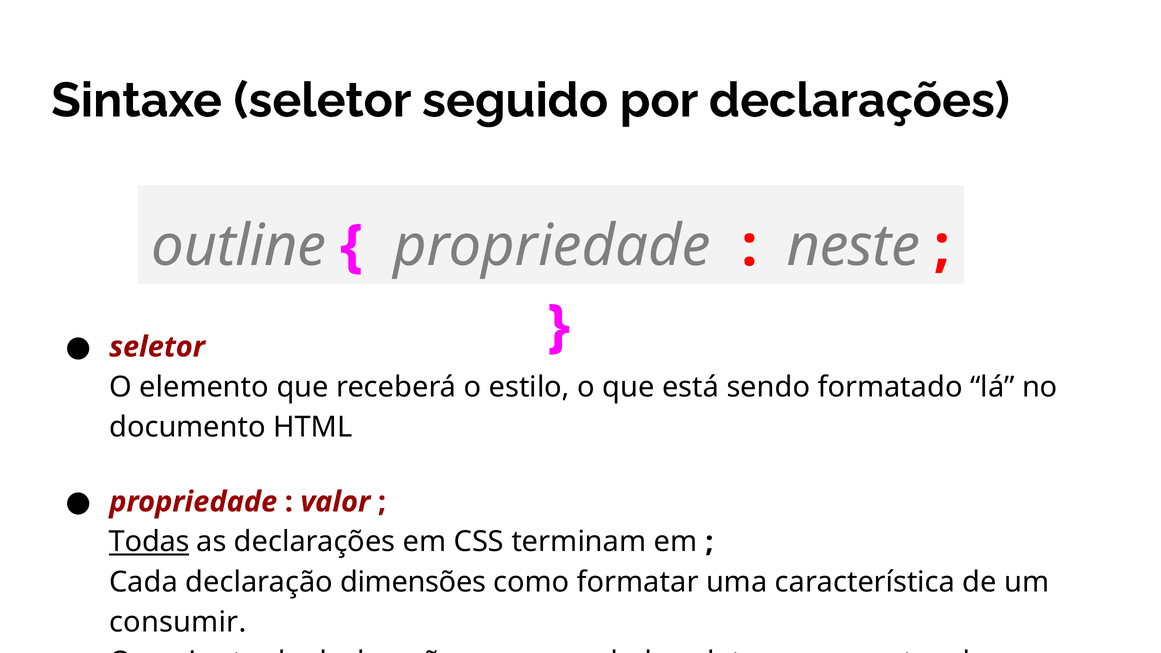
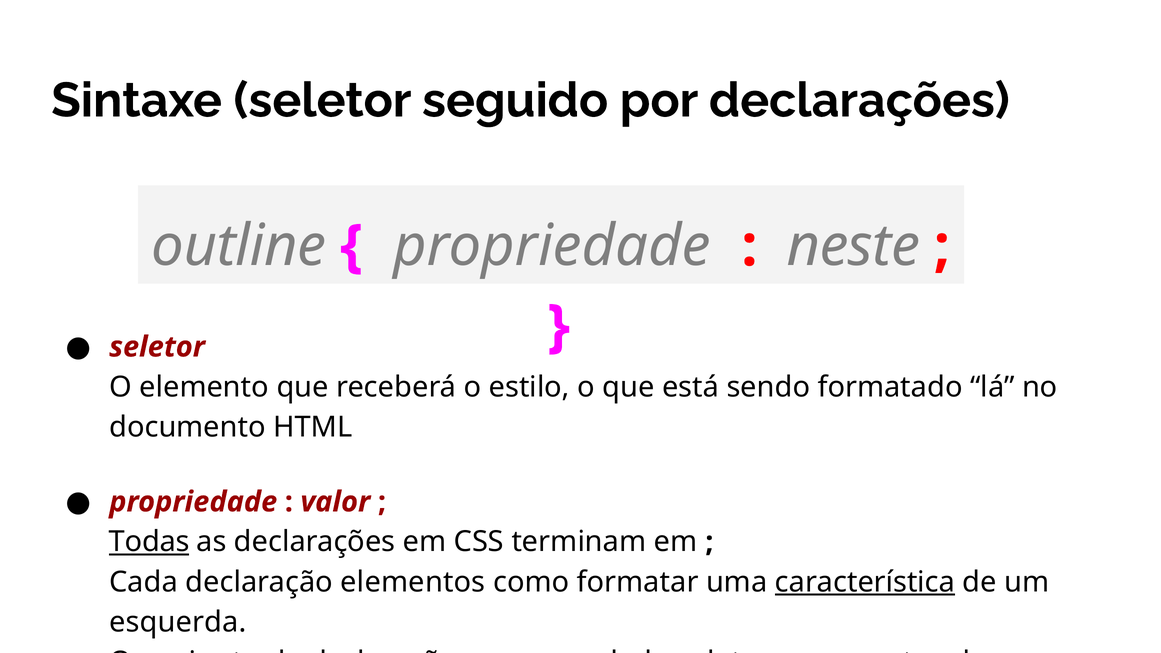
dimensões: dimensões -> elementos
característica underline: none -> present
consumir: consumir -> esquerda
